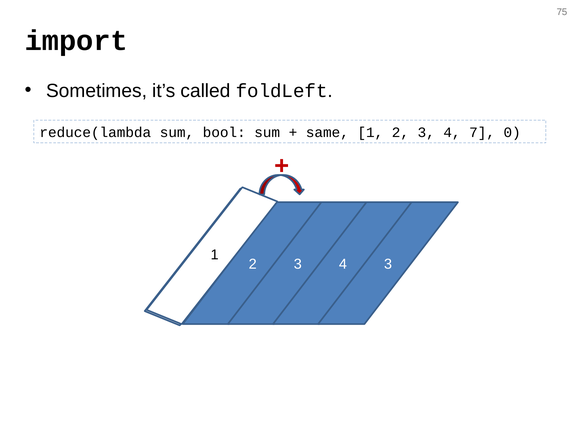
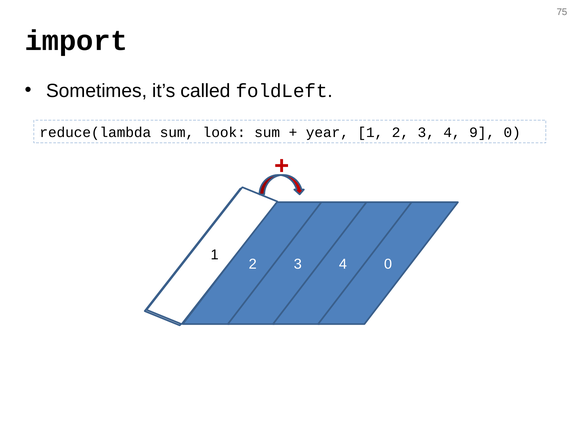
bool: bool -> look
same: same -> year
7: 7 -> 9
3 at (388, 264): 3 -> 0
